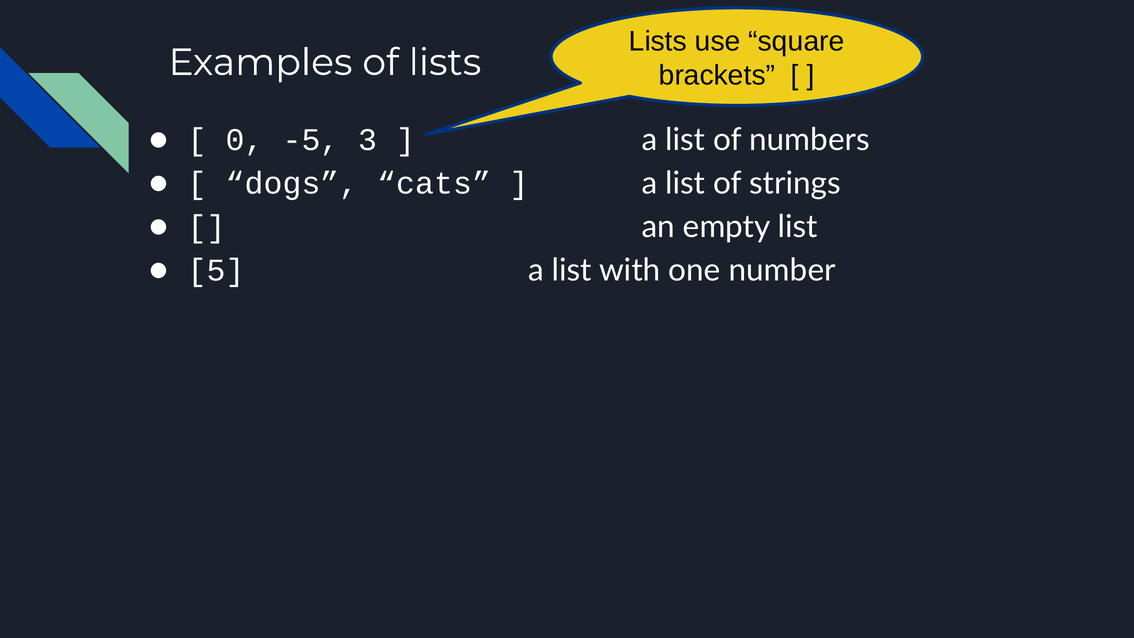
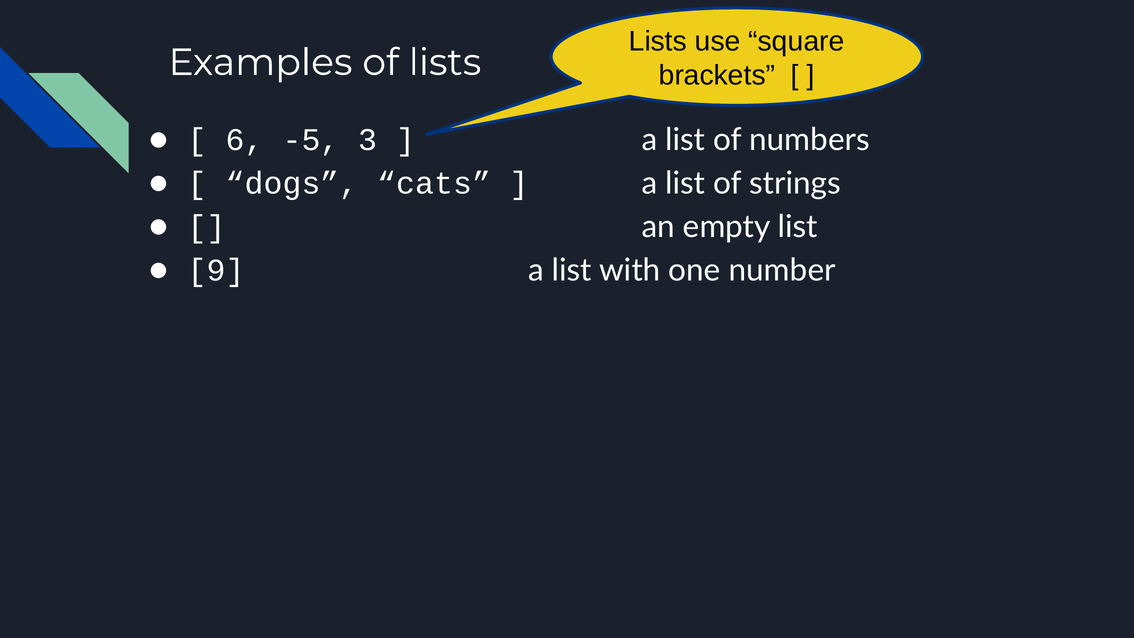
0: 0 -> 6
5: 5 -> 9
